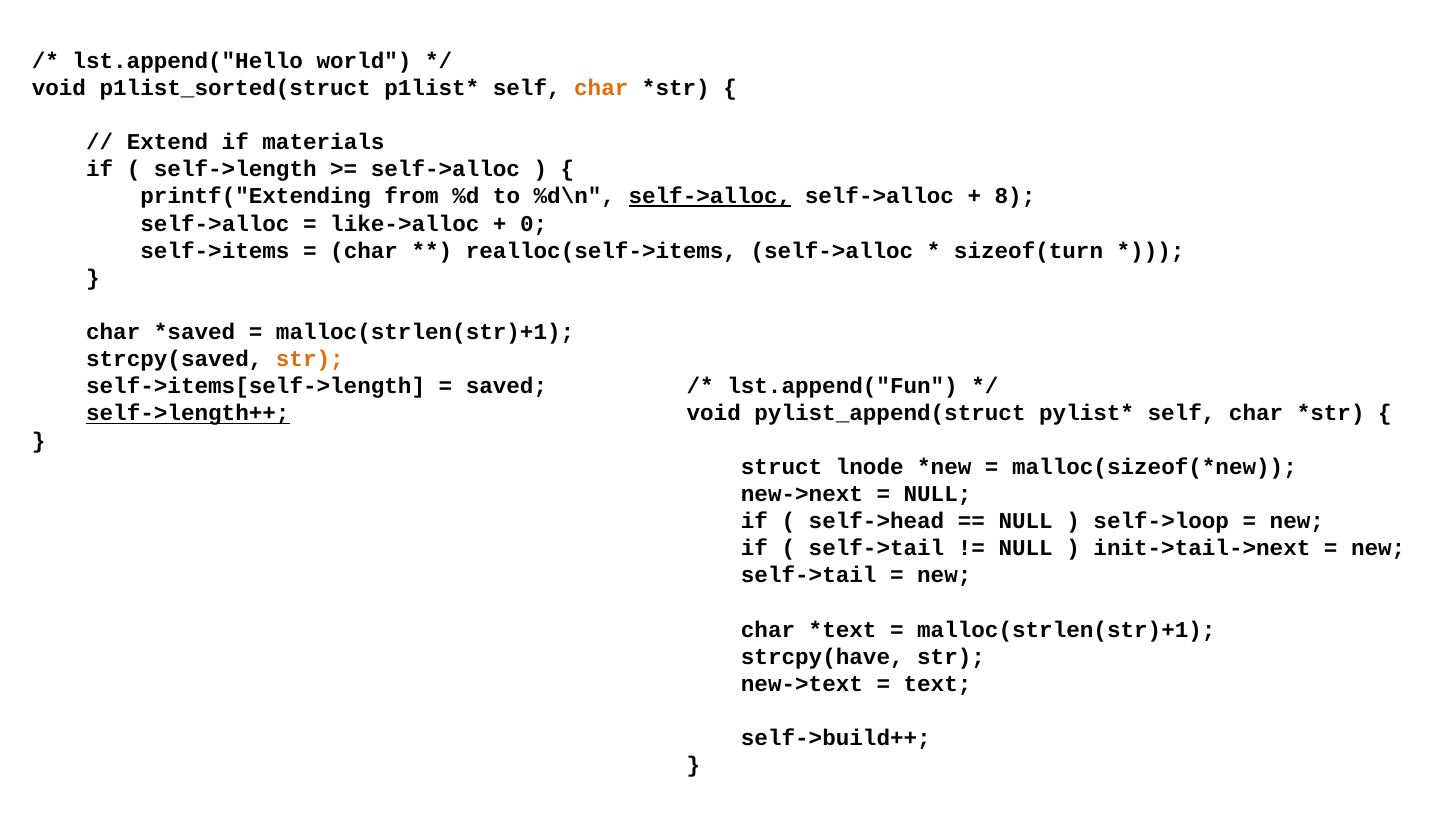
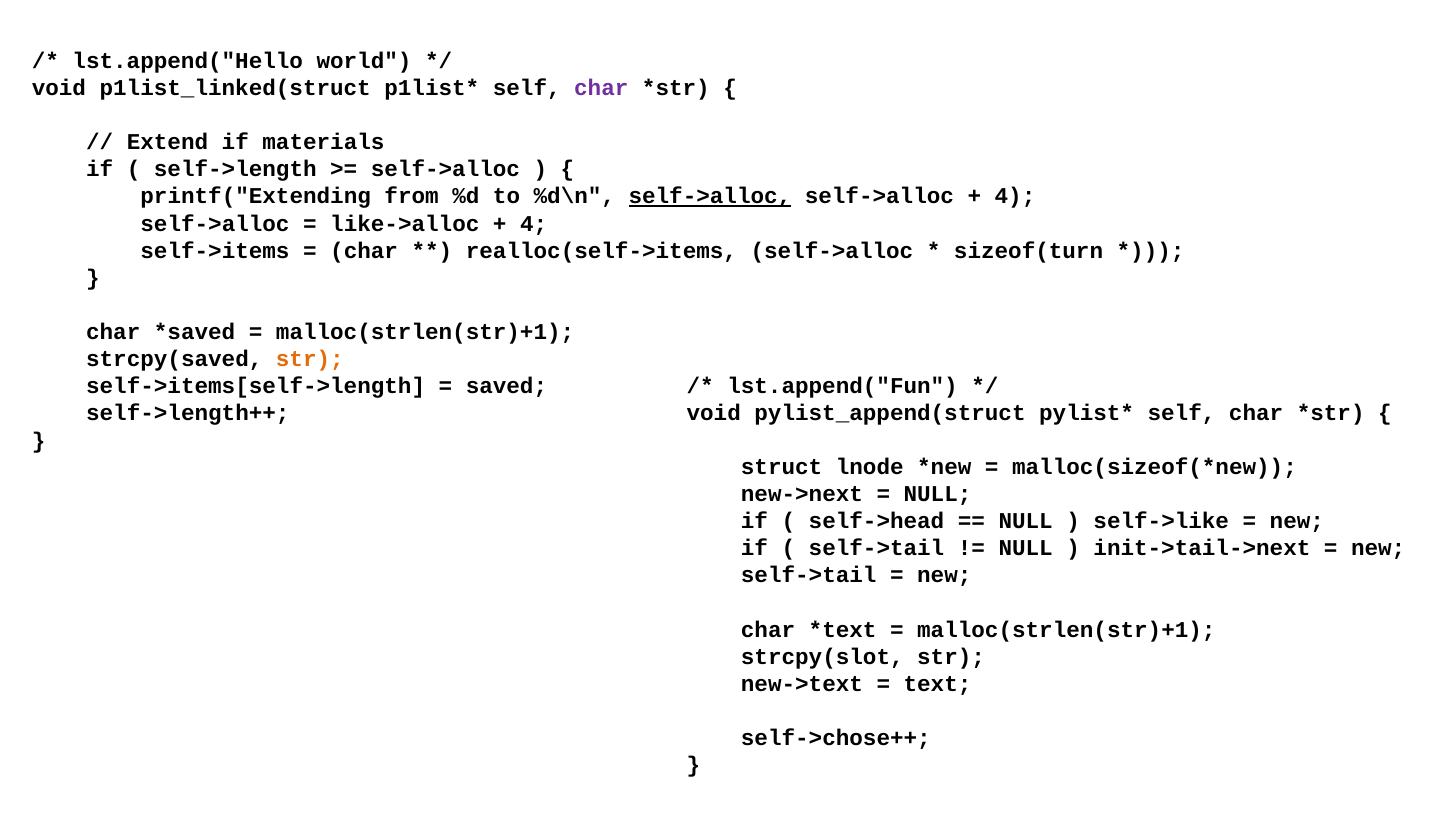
p1list_sorted(struct: p1list_sorted(struct -> p1list_linked(struct
char at (601, 88) colour: orange -> purple
8 at (1015, 197): 8 -> 4
0 at (534, 224): 0 -> 4
self->length++ underline: present -> none
self->loop: self->loop -> self->like
strcpy(have: strcpy(have -> strcpy(slot
self->build++: self->build++ -> self->chose++
